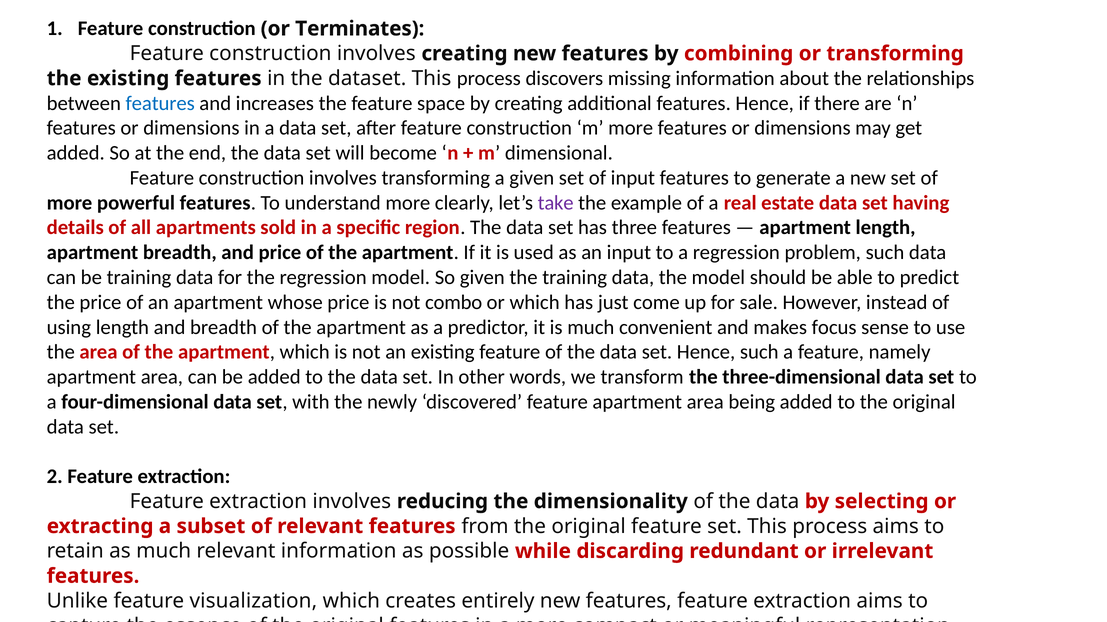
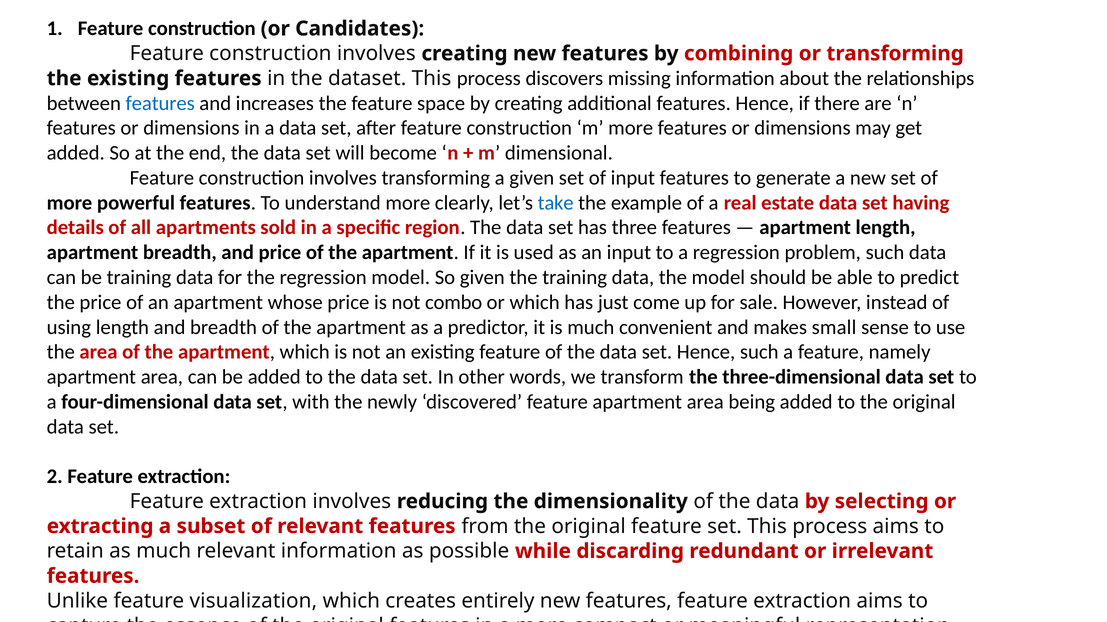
Terminates: Terminates -> Candidates
take colour: purple -> blue
focus: focus -> small
